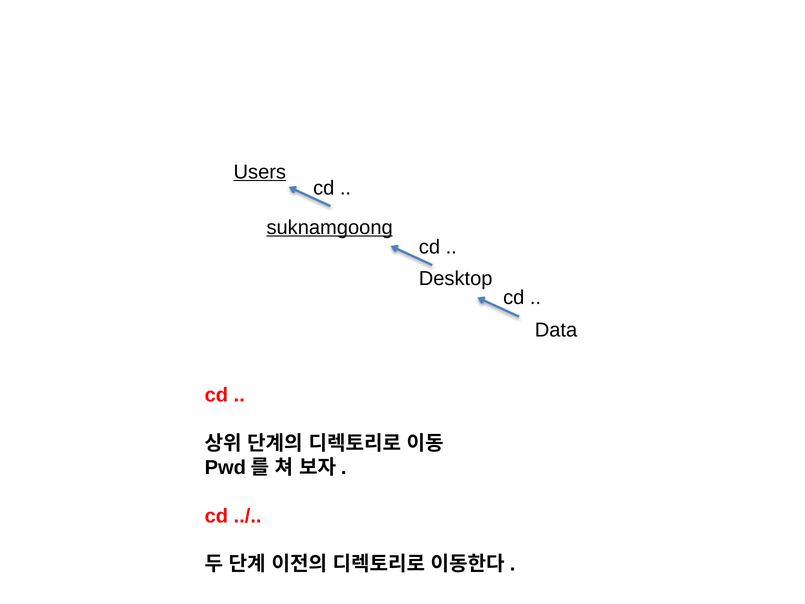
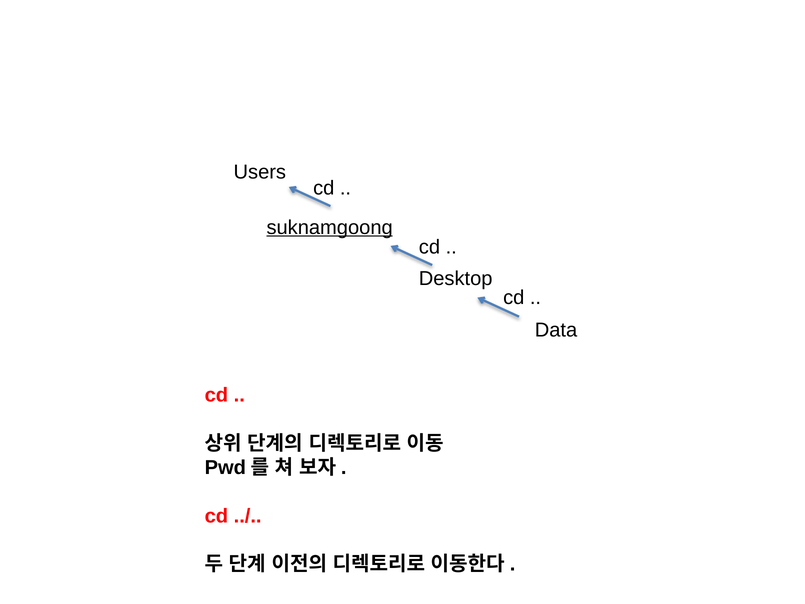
Users underline: present -> none
